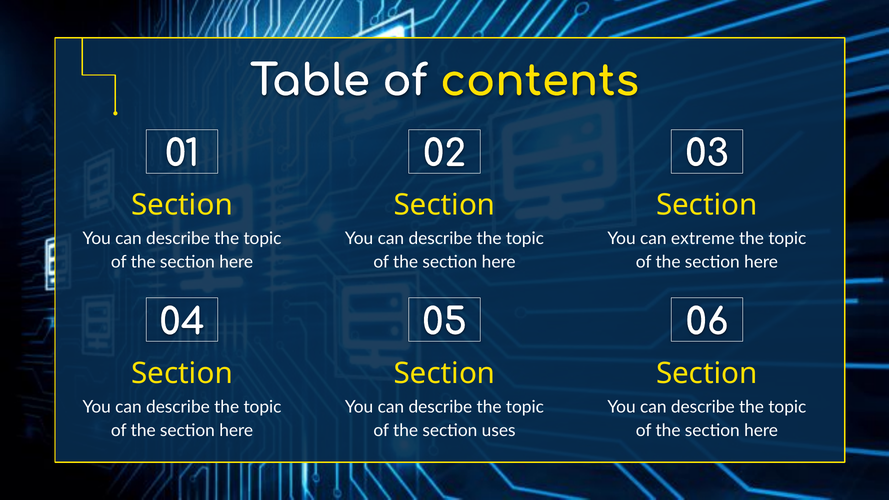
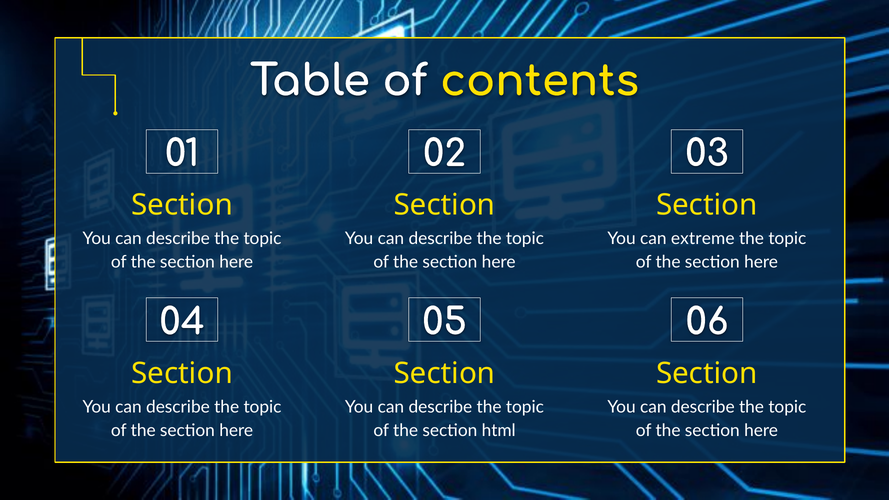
uses: uses -> html
